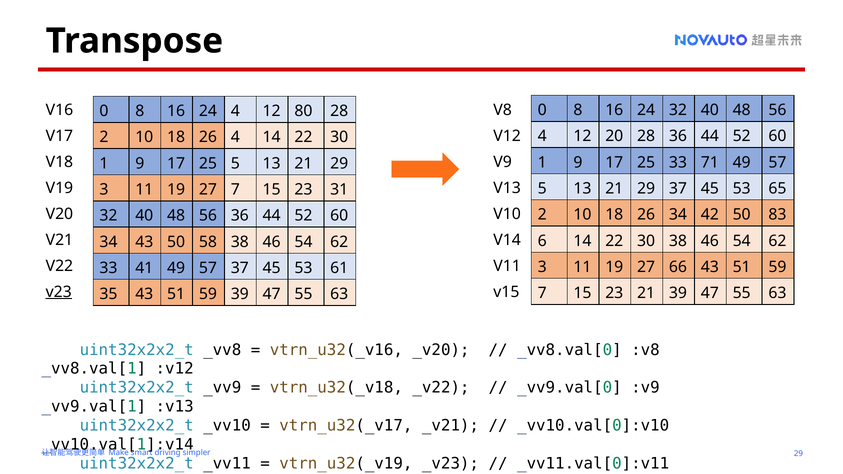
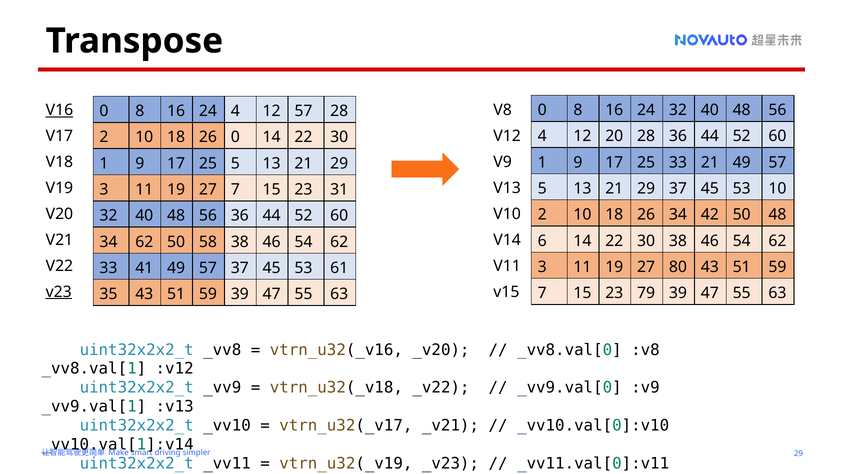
V16 underline: none -> present
12 80: 80 -> 57
26 4: 4 -> 0
33 71: 71 -> 21
53 65: 65 -> 10
50 83: 83 -> 48
34 43: 43 -> 62
66: 66 -> 80
23 21: 21 -> 79
